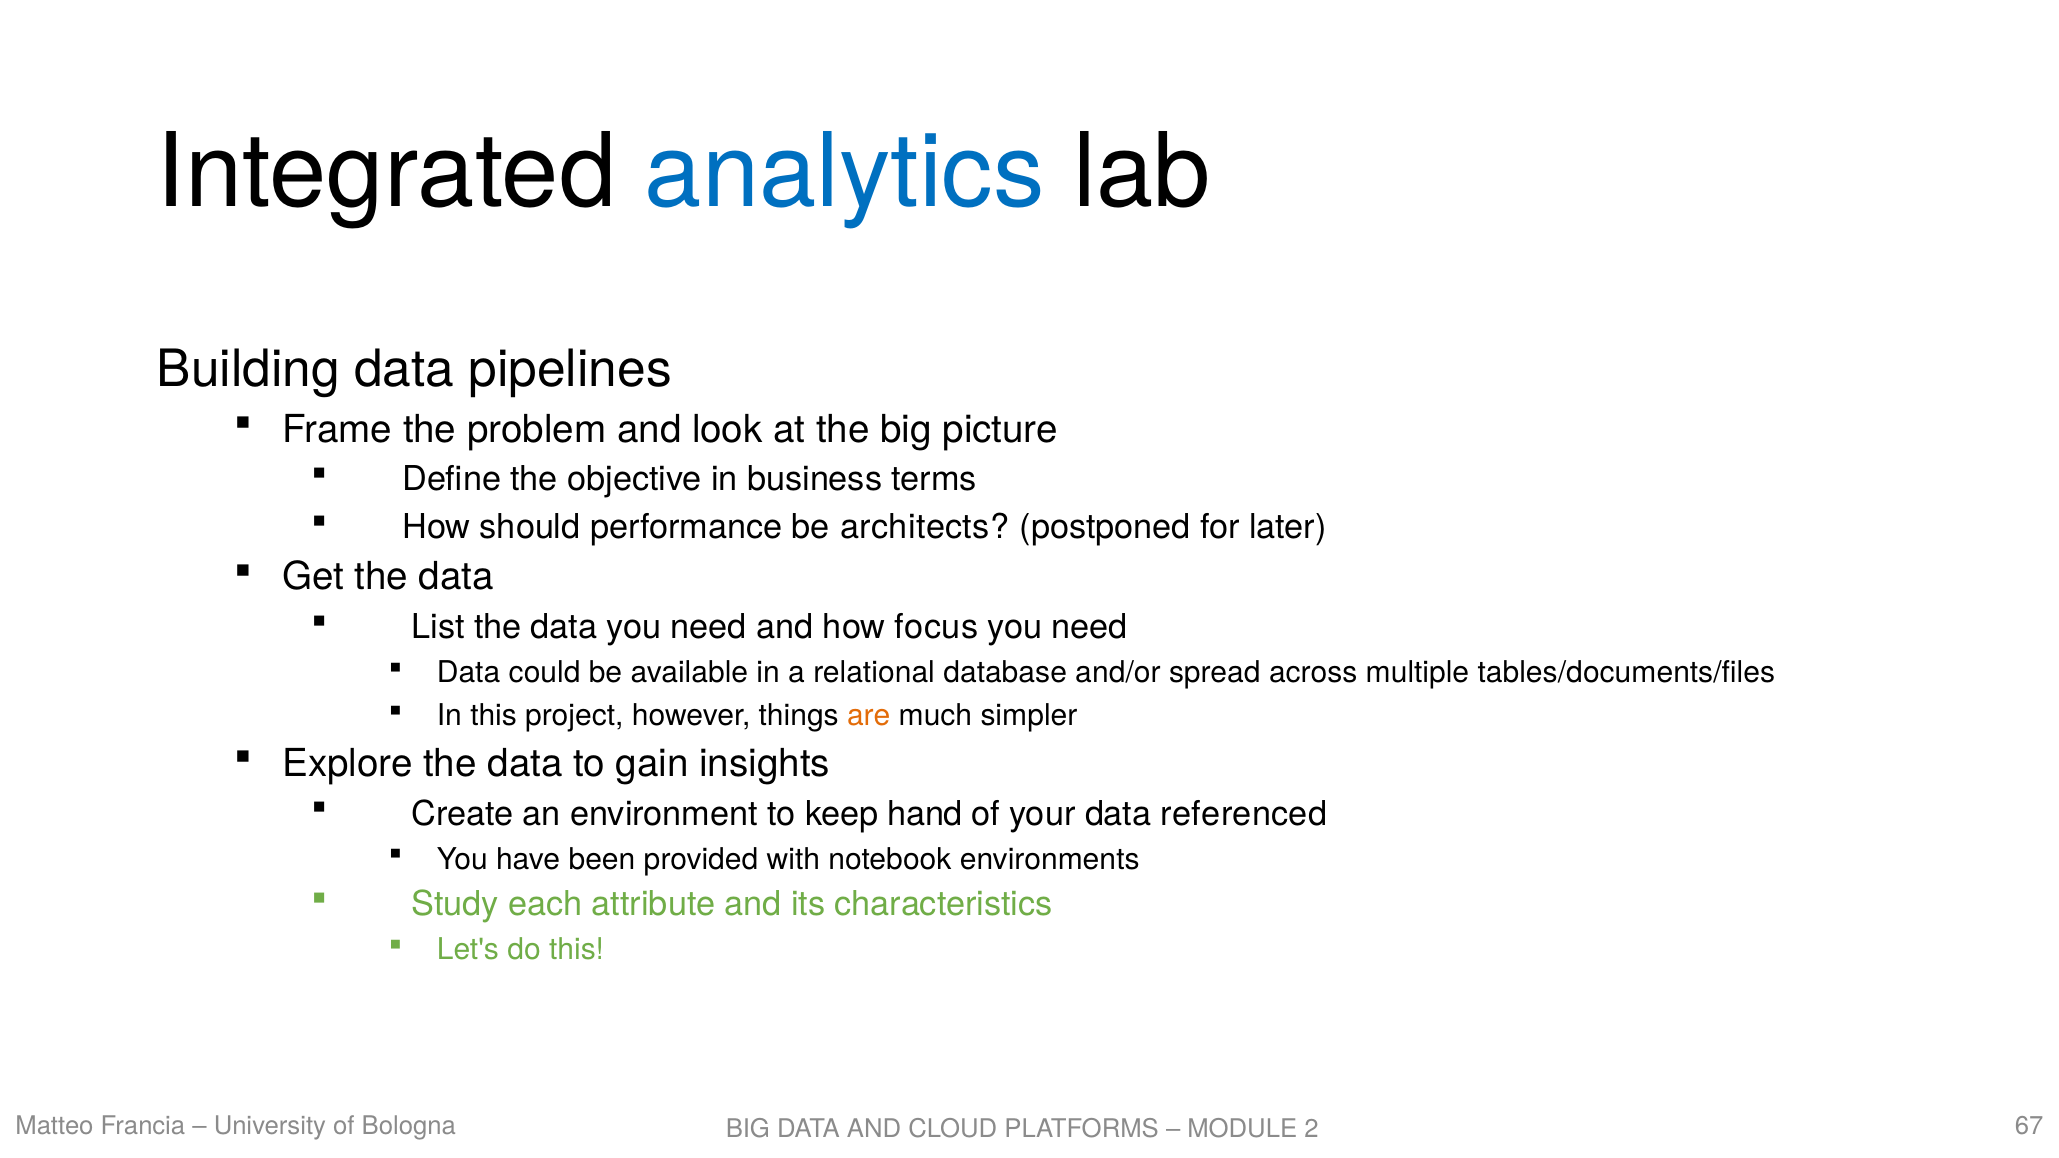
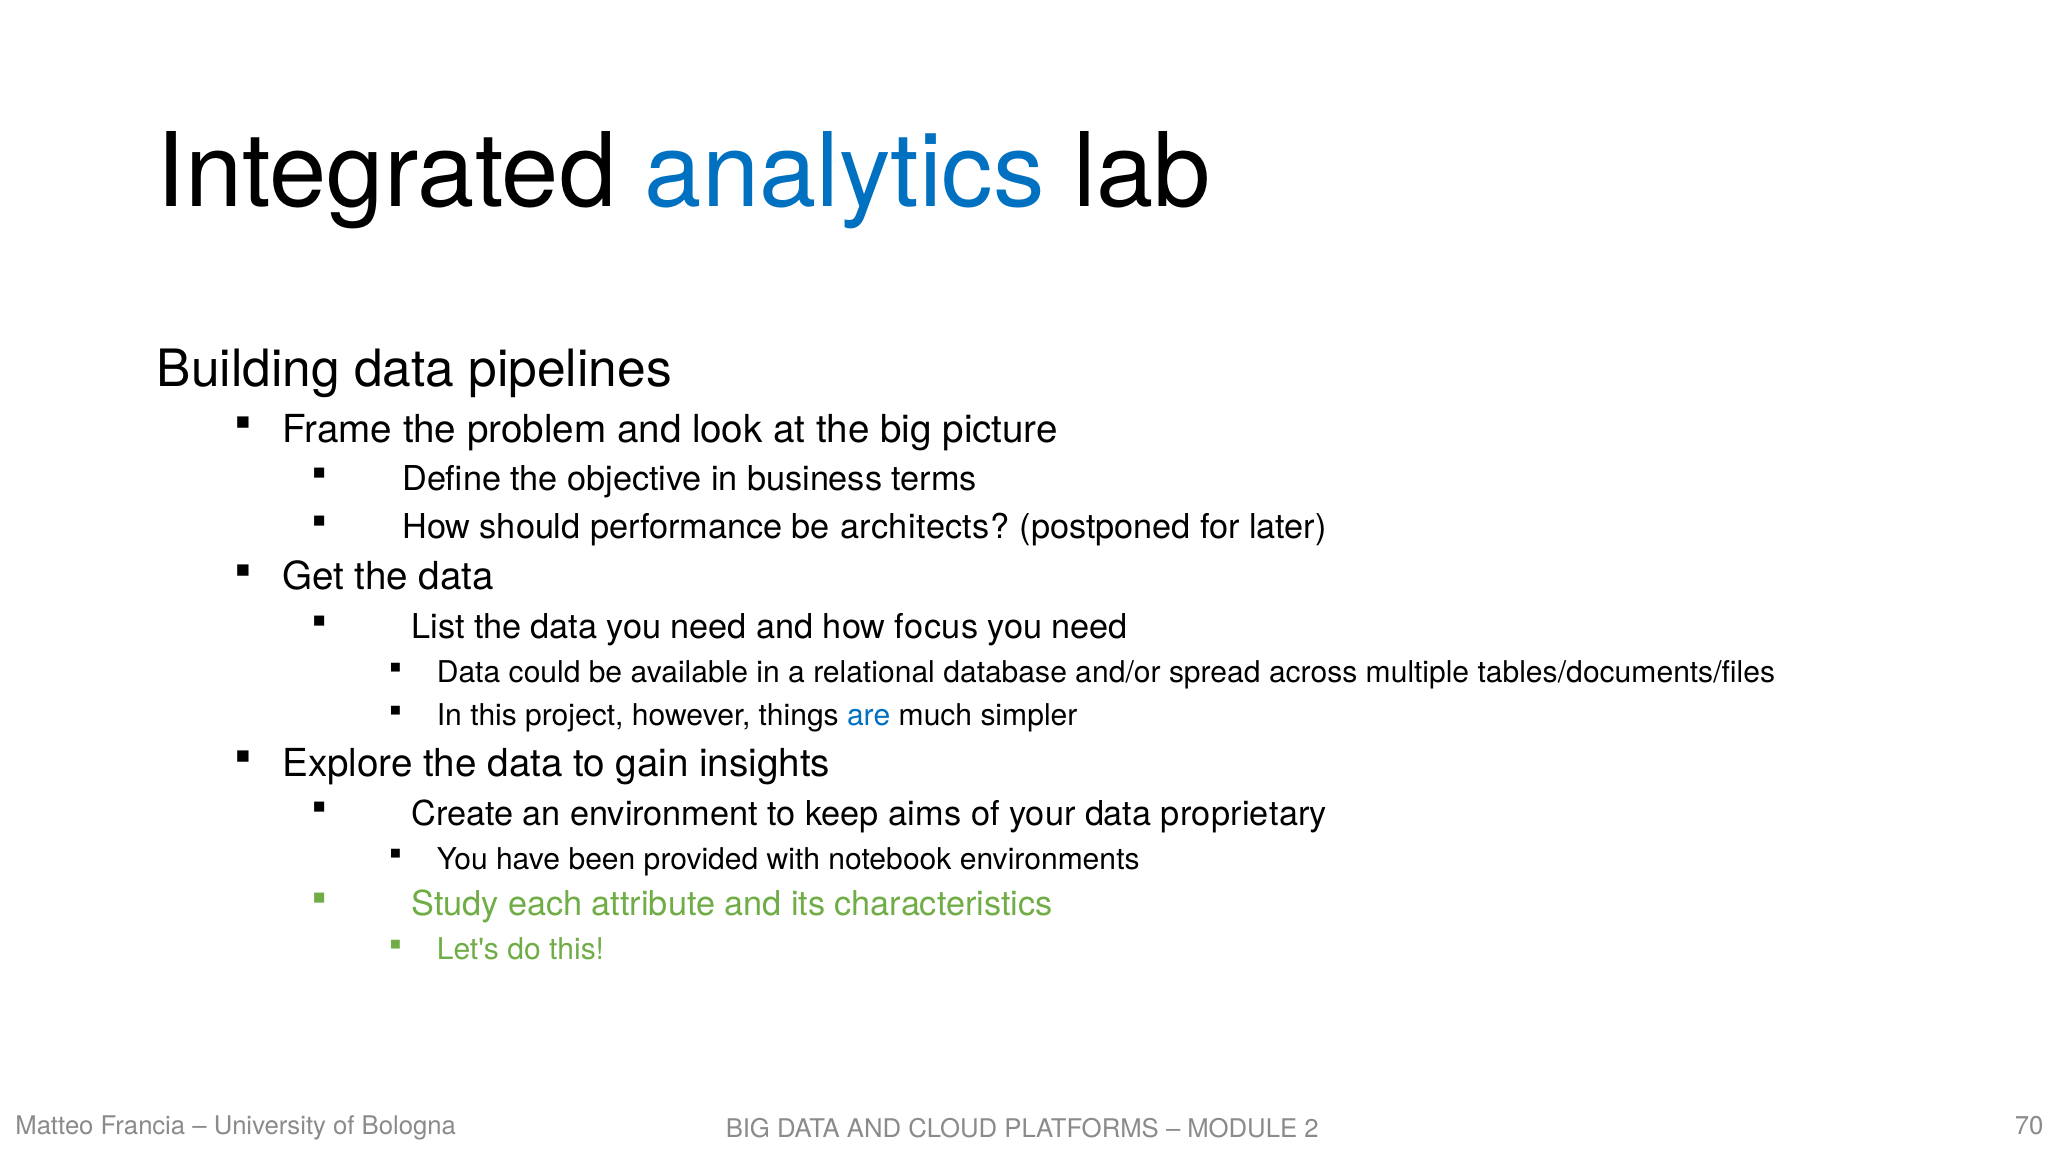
are colour: orange -> blue
hand: hand -> aims
referenced: referenced -> proprietary
67: 67 -> 70
